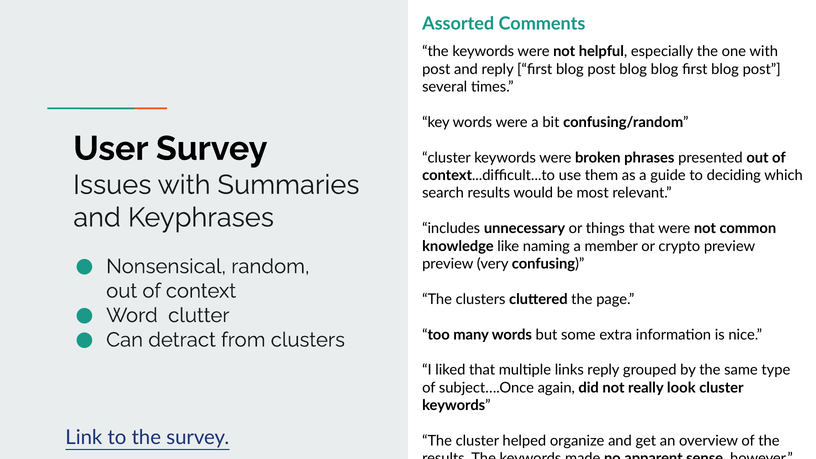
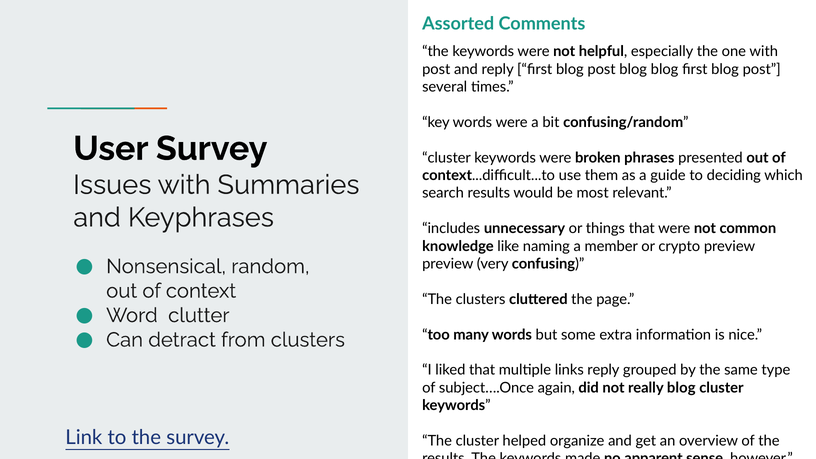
really look: look -> blog
